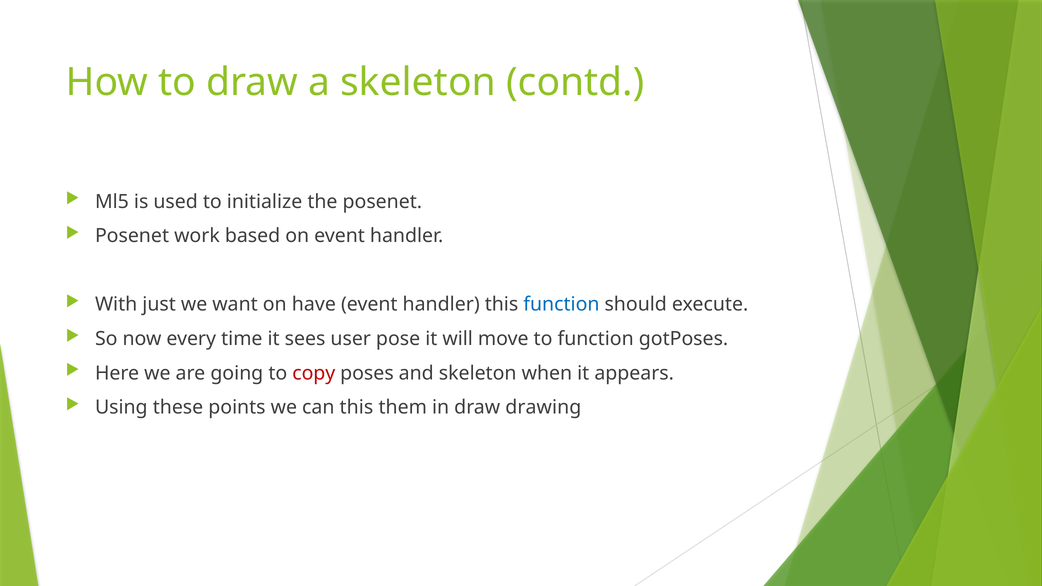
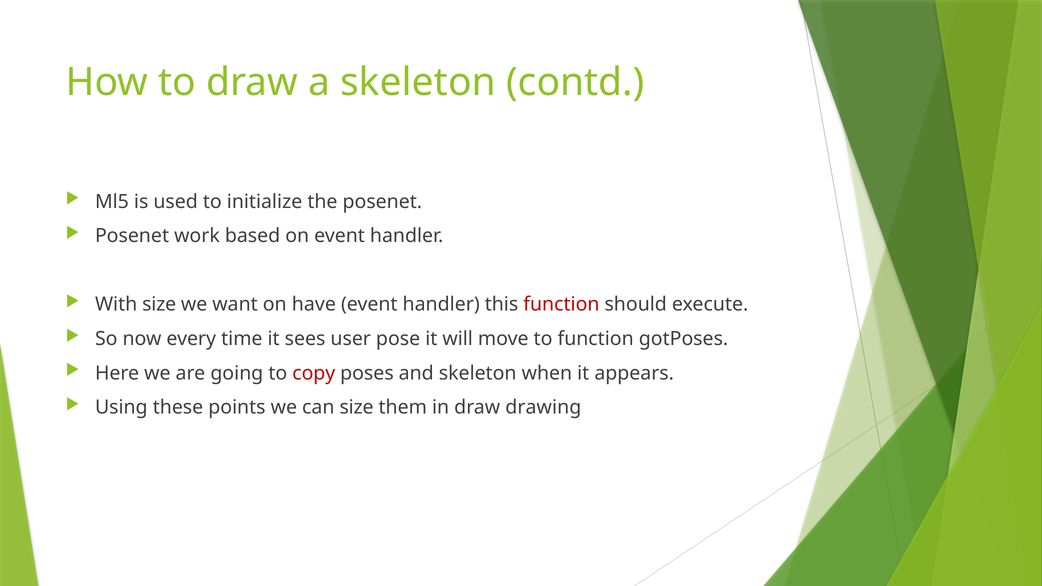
With just: just -> size
function at (561, 305) colour: blue -> red
can this: this -> size
